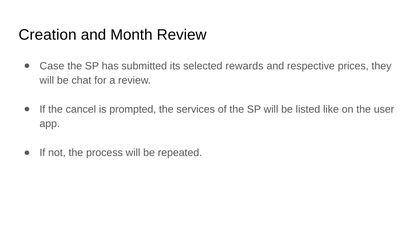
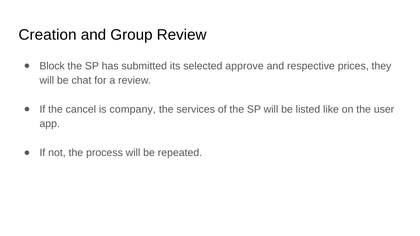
Month: Month -> Group
Case: Case -> Block
rewards: rewards -> approve
prompted: prompted -> company
